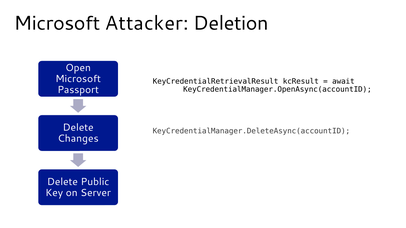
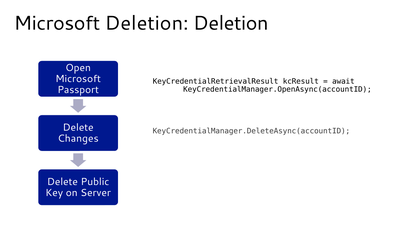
Microsoft Attacker: Attacker -> Deletion
